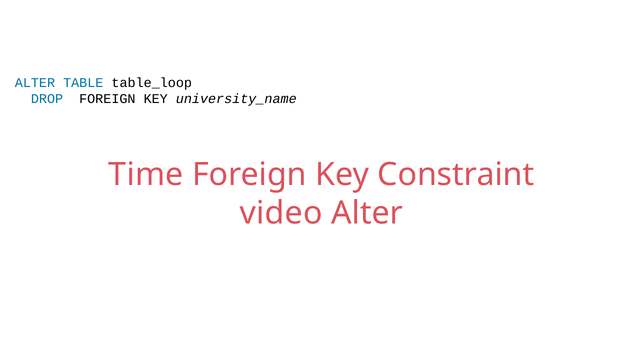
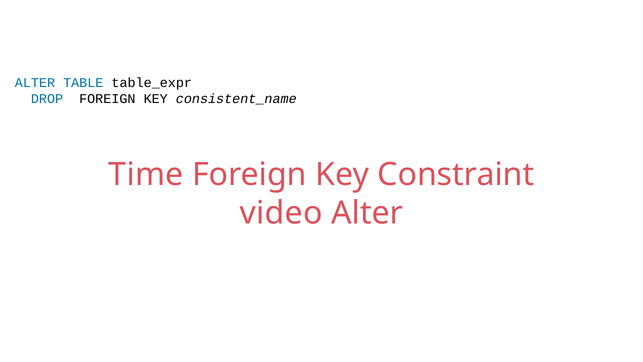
table_loop: table_loop -> table_expr
university_name: university_name -> consistent_name
